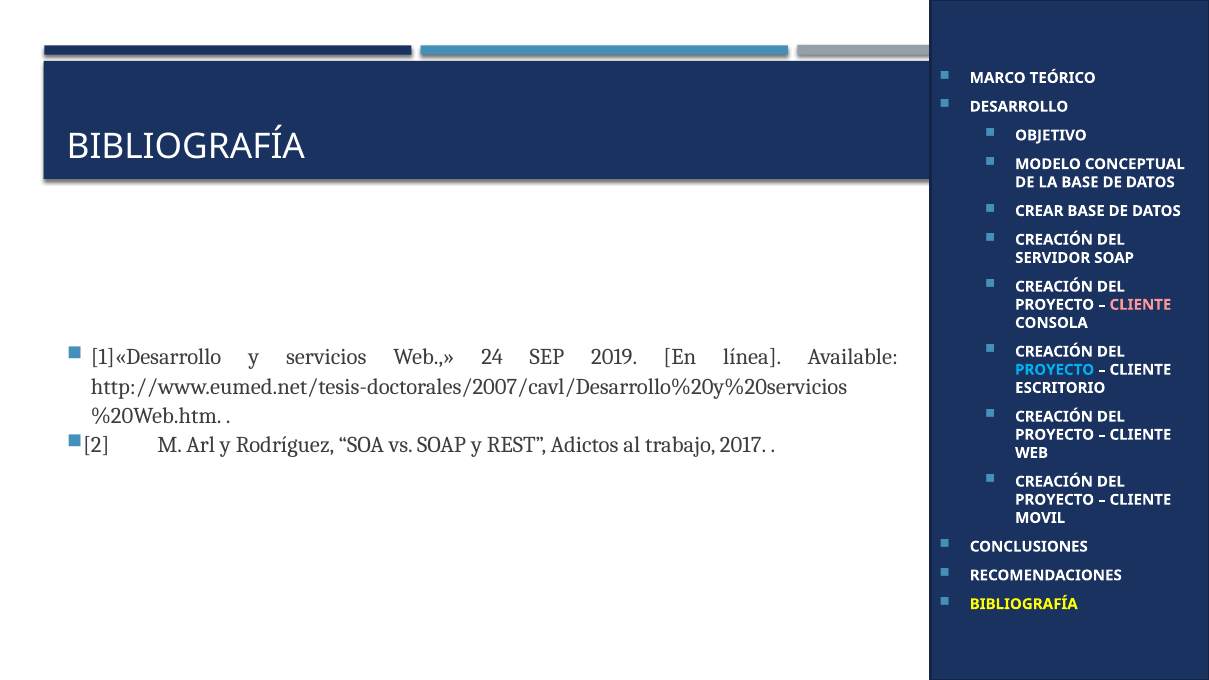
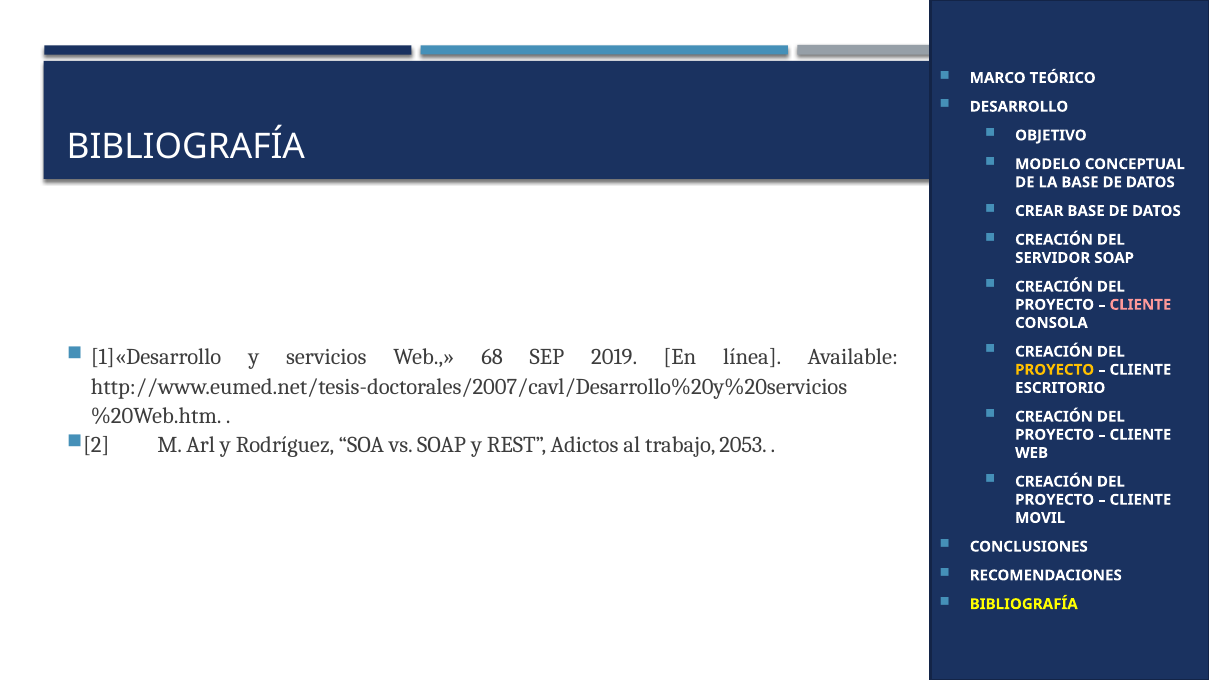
24: 24 -> 68
PROYECTO at (1055, 370) colour: light blue -> yellow
2017: 2017 -> 2053
